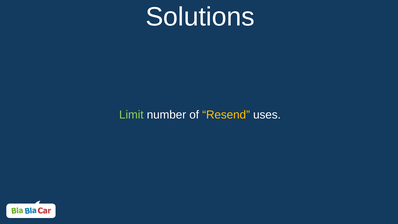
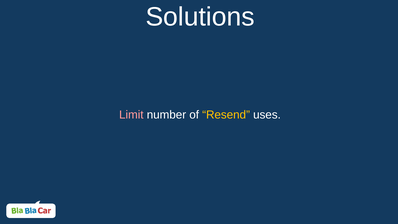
Limit colour: light green -> pink
